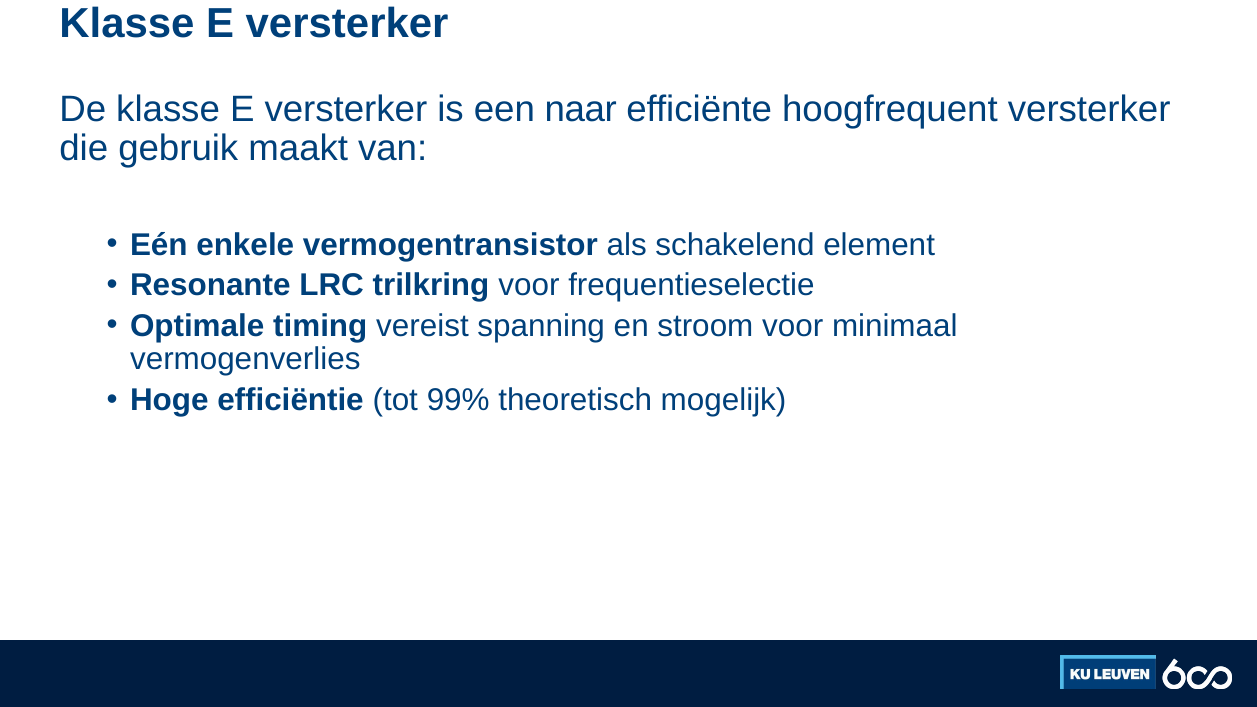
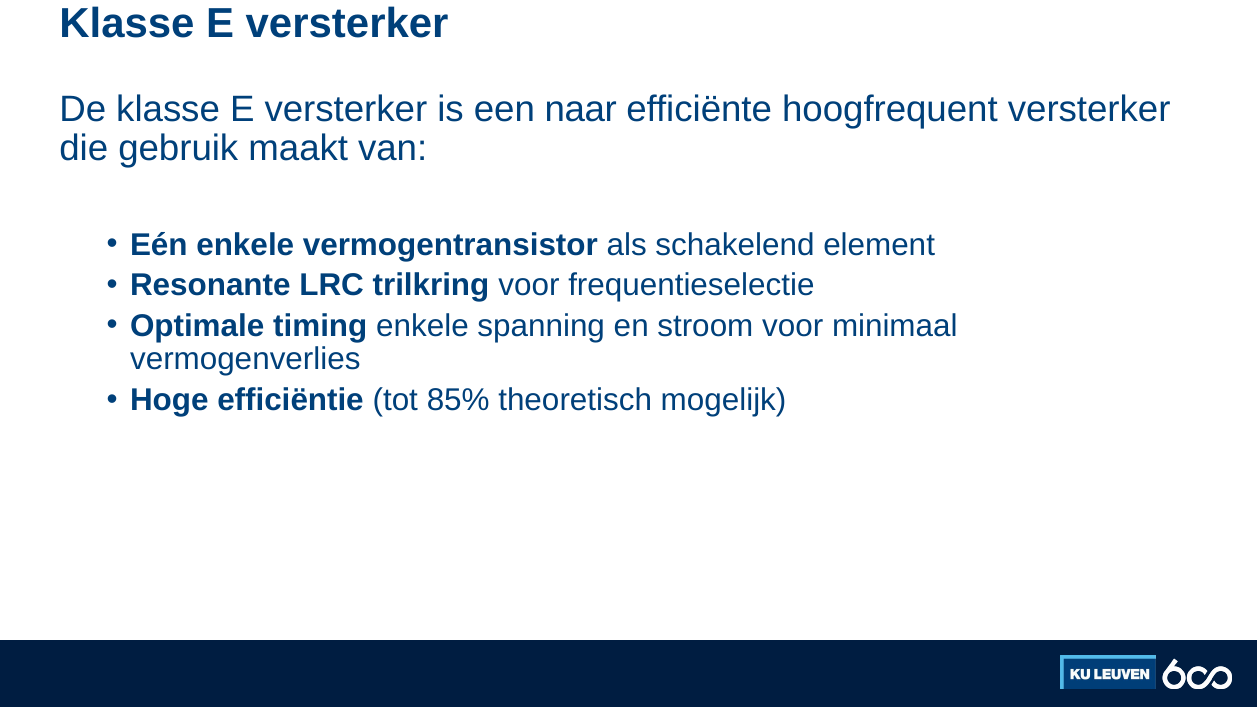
timing vereist: vereist -> enkele
99%: 99% -> 85%
